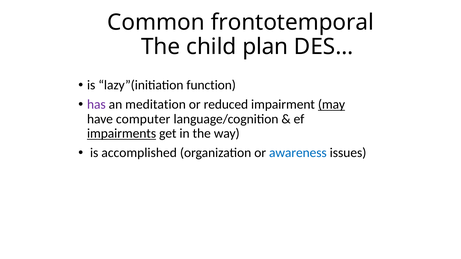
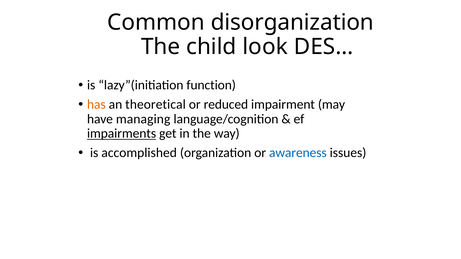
frontotemporal: frontotemporal -> disorganization
plan: plan -> look
has colour: purple -> orange
meditation: meditation -> theoretical
may underline: present -> none
computer: computer -> managing
